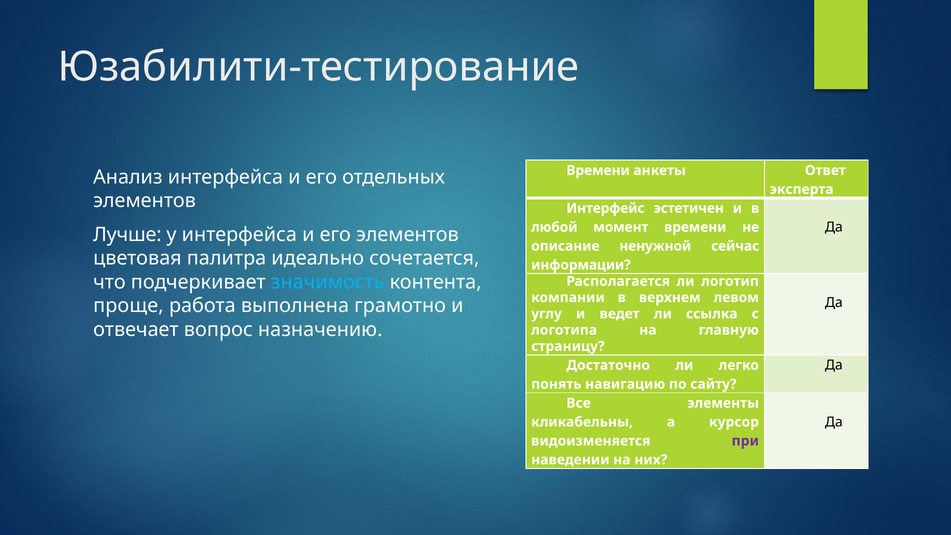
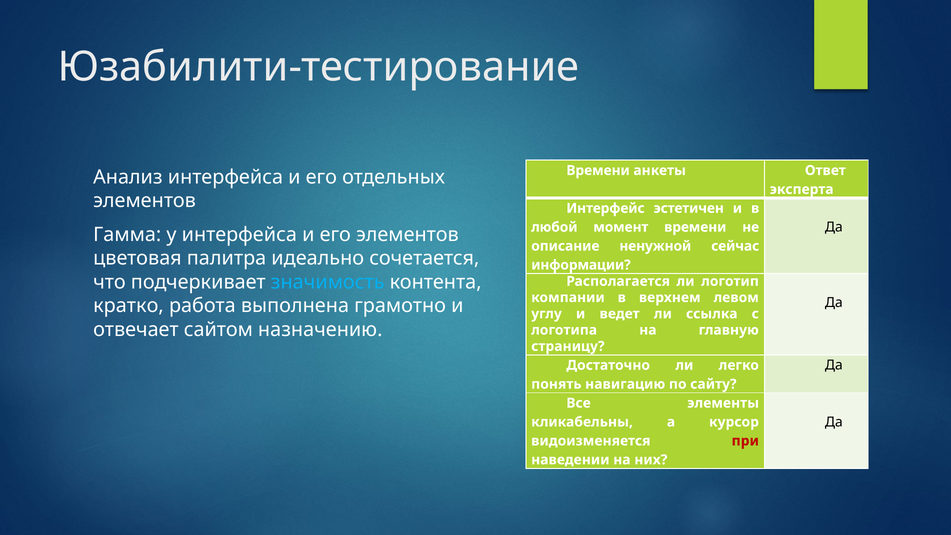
Лучше: Лучше -> Гамма
проще: проще -> кратко
вопрос: вопрос -> сайтом
при colour: purple -> red
